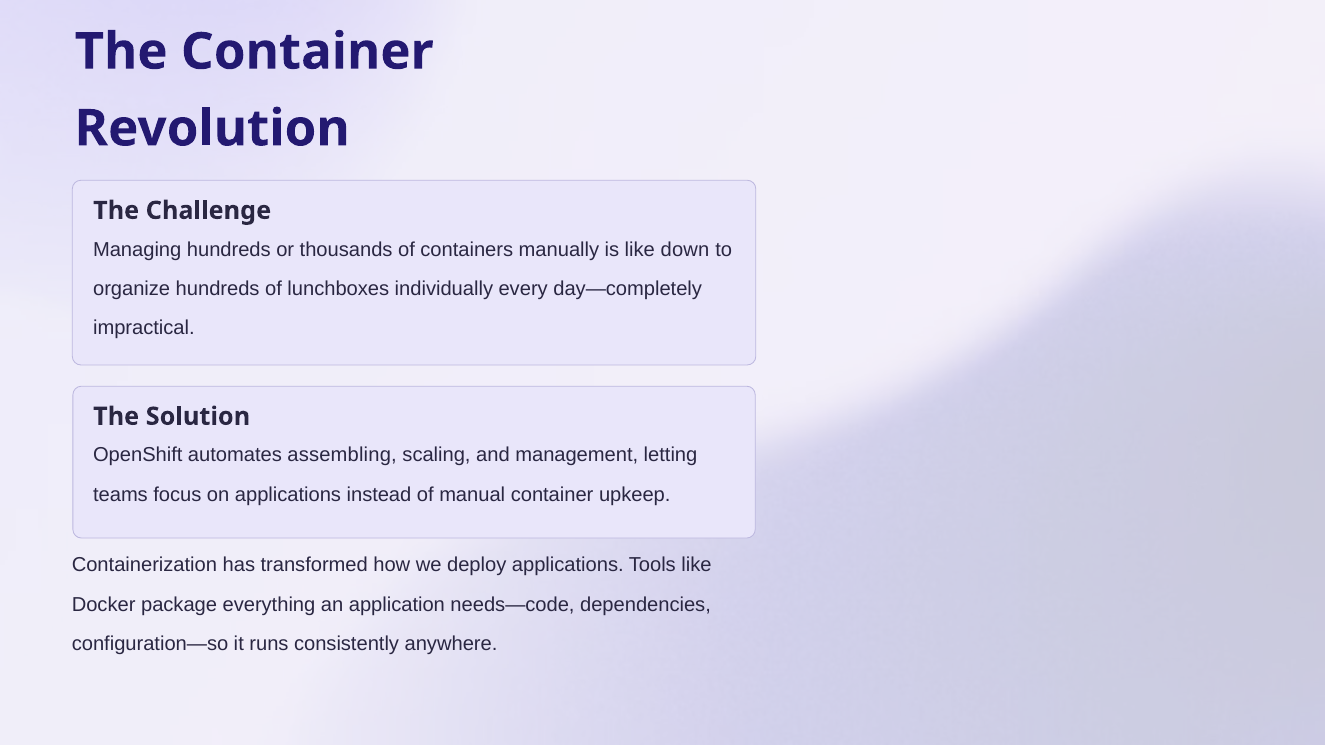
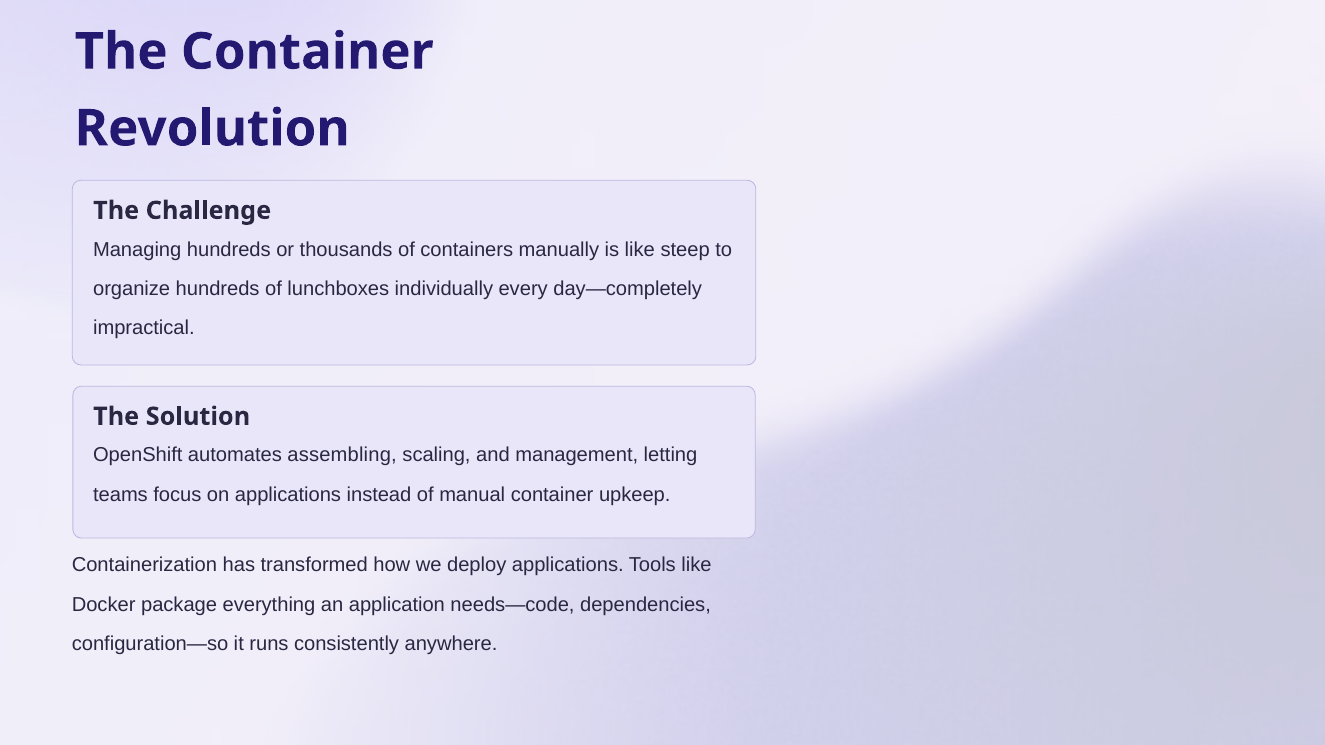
down: down -> steep
